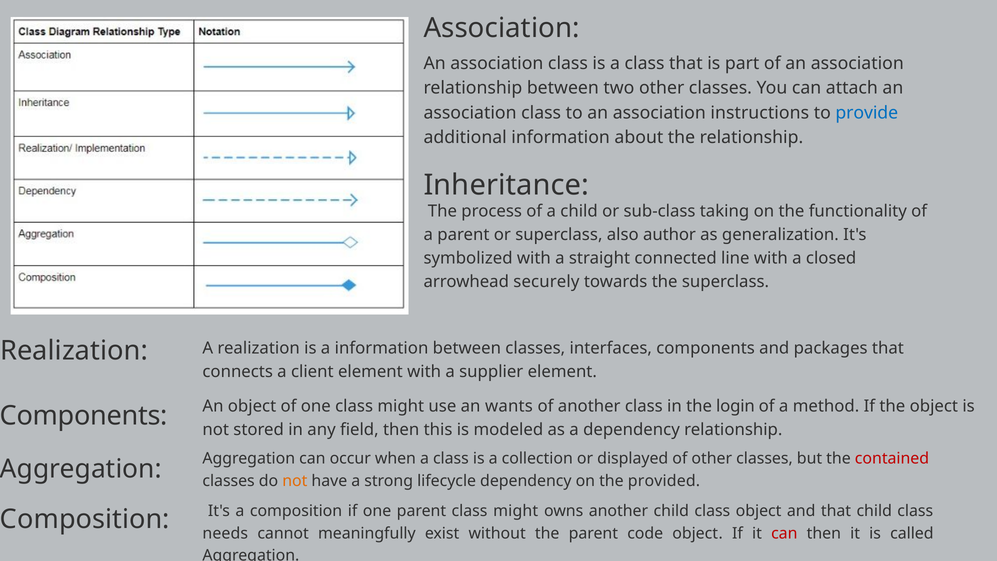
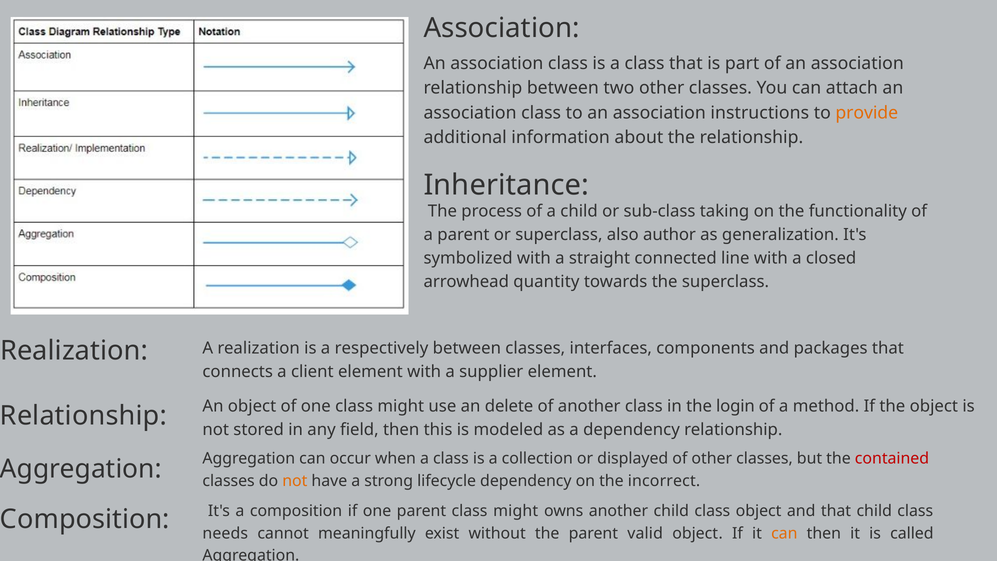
provide colour: blue -> orange
securely: securely -> quantity
a information: information -> respectively
Components at (84, 416): Components -> Relationship
wants: wants -> delete
provided: provided -> incorrect
code: code -> valid
can at (784, 533) colour: red -> orange
